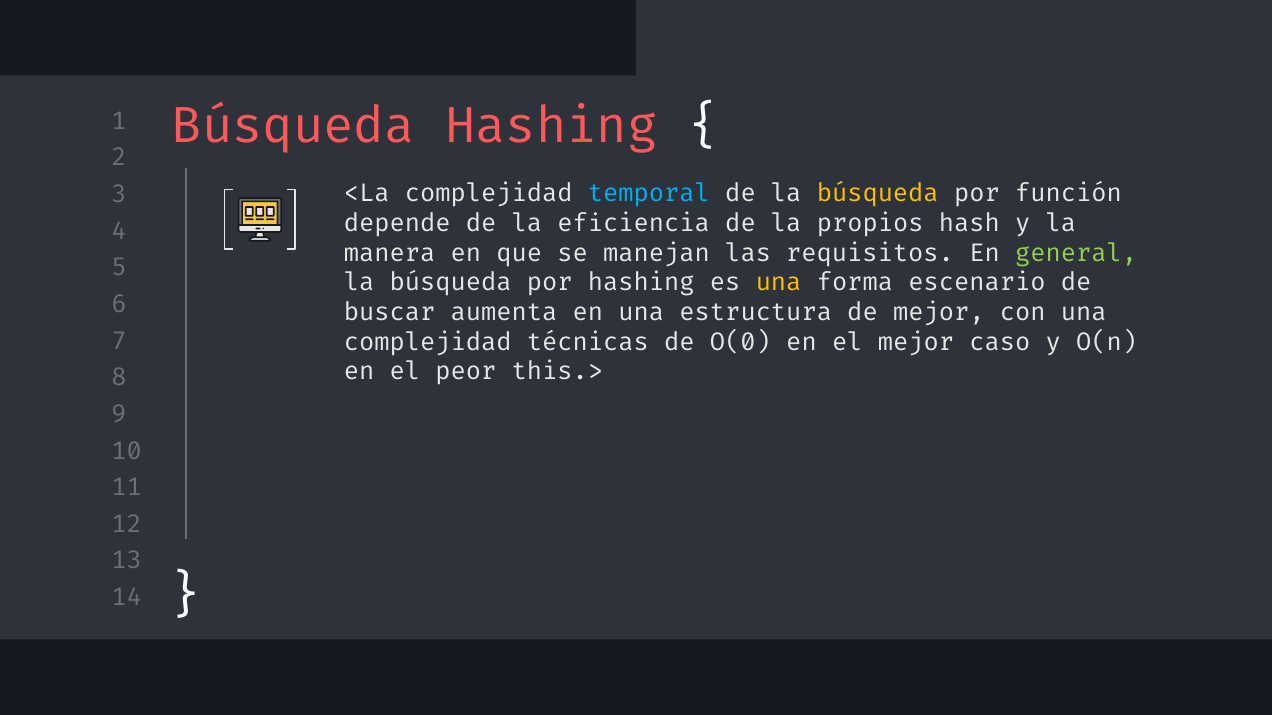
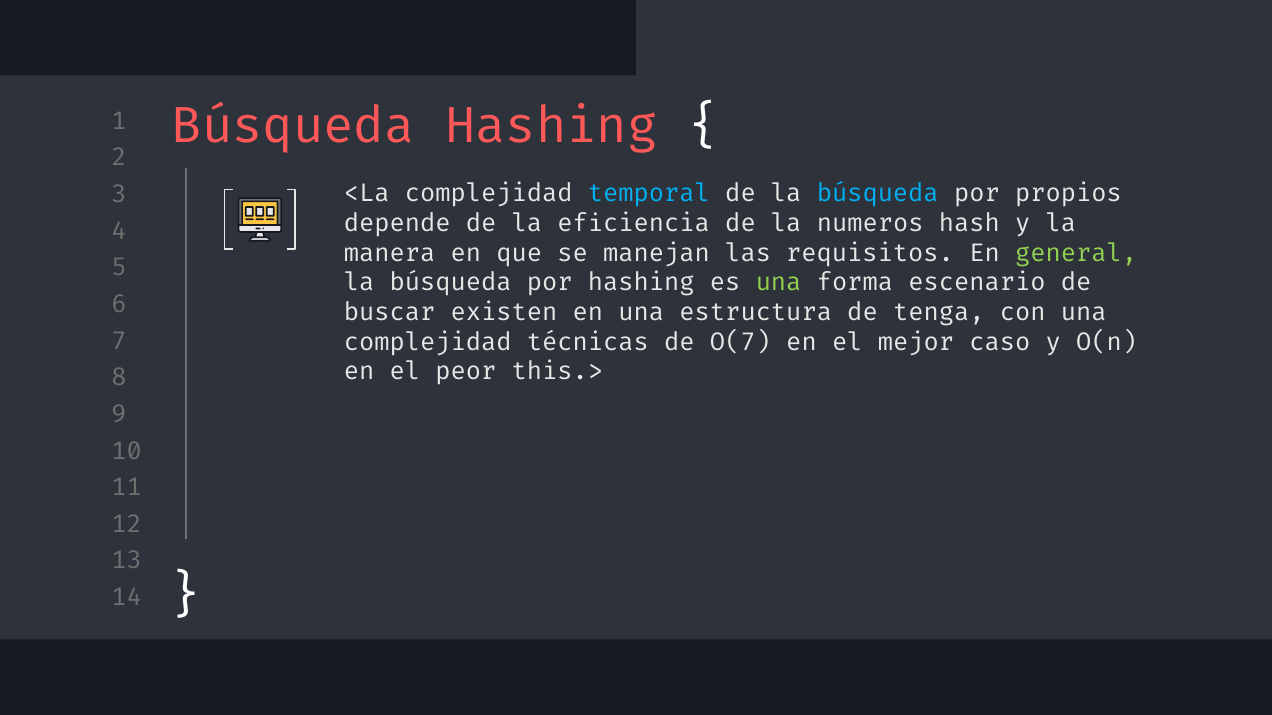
búsqueda at (878, 194) colour: yellow -> light blue
función: función -> propios
propios: propios -> numeros
una at (779, 283) colour: yellow -> light green
aumenta: aumenta -> existen
de mejor: mejor -> tenga
O(0: O(0 -> O(7
